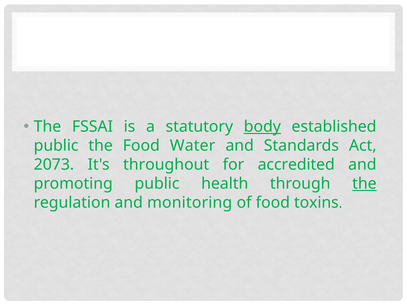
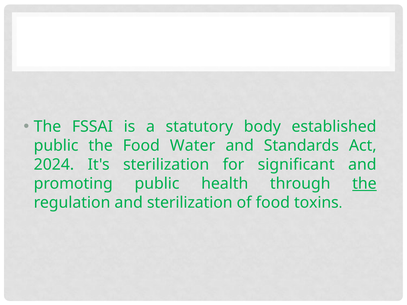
body underline: present -> none
2073: 2073 -> 2024
It's throughout: throughout -> sterilization
accredited: accredited -> significant
and monitoring: monitoring -> sterilization
